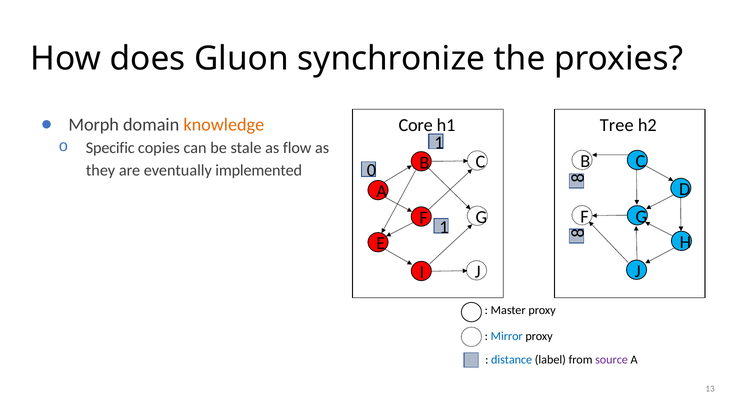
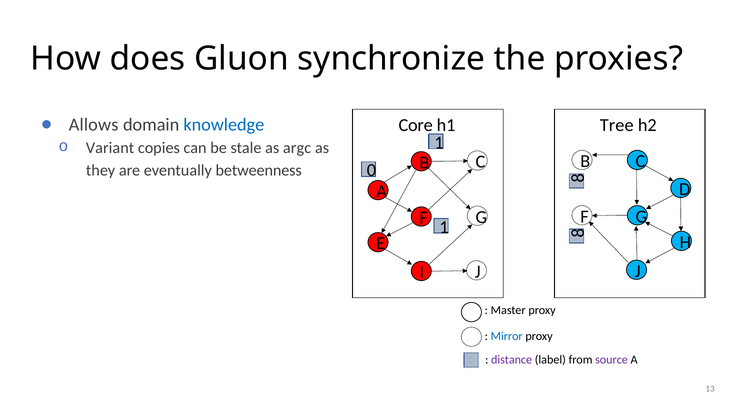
Morph: Morph -> Allows
knowledge colour: orange -> blue
Specific: Specific -> Variant
flow: flow -> argc
implemented: implemented -> betweenness
distance colour: blue -> purple
